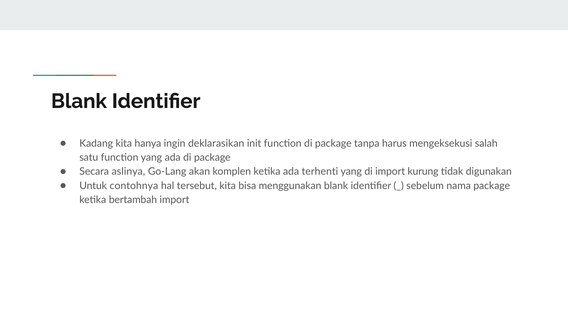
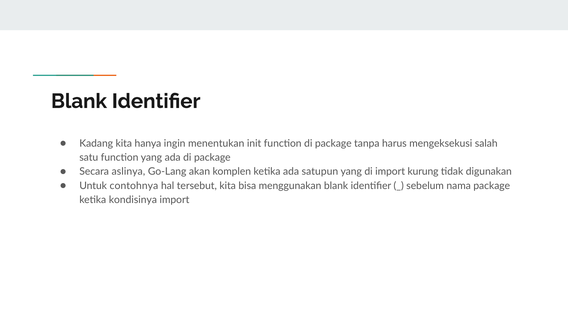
deklarasikan: deklarasikan -> menentukan
terhenti: terhenti -> satupun
bertambah: bertambah -> kondisinya
